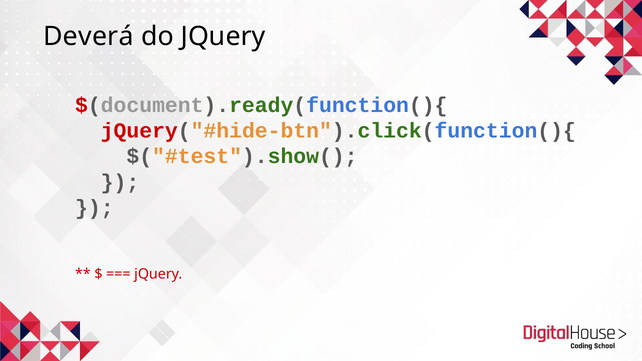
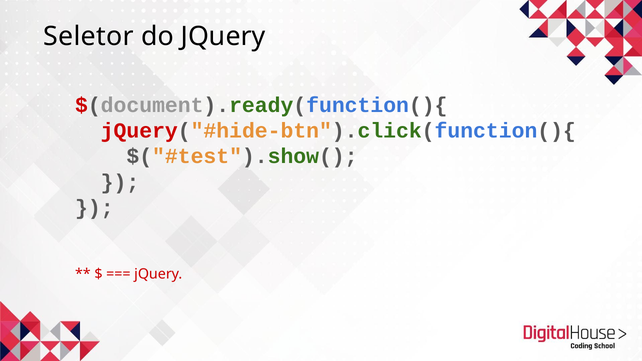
Deverá: Deverá -> Seletor
